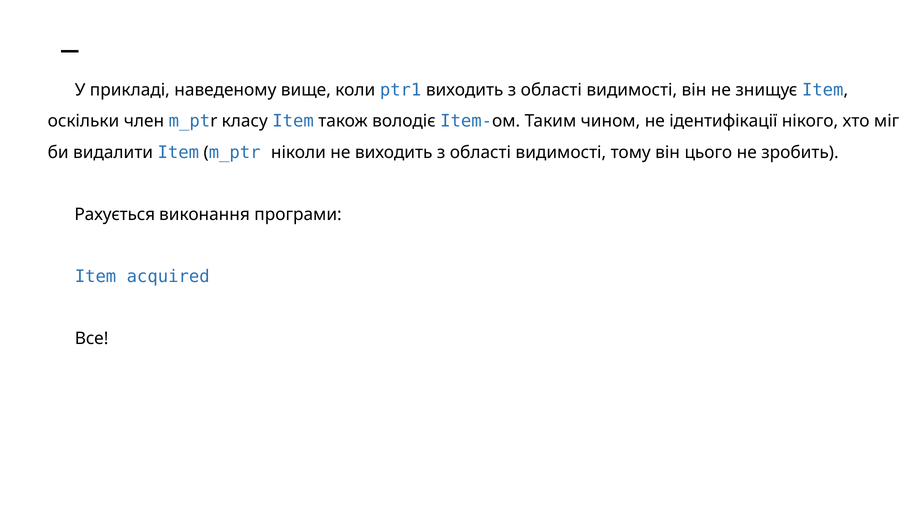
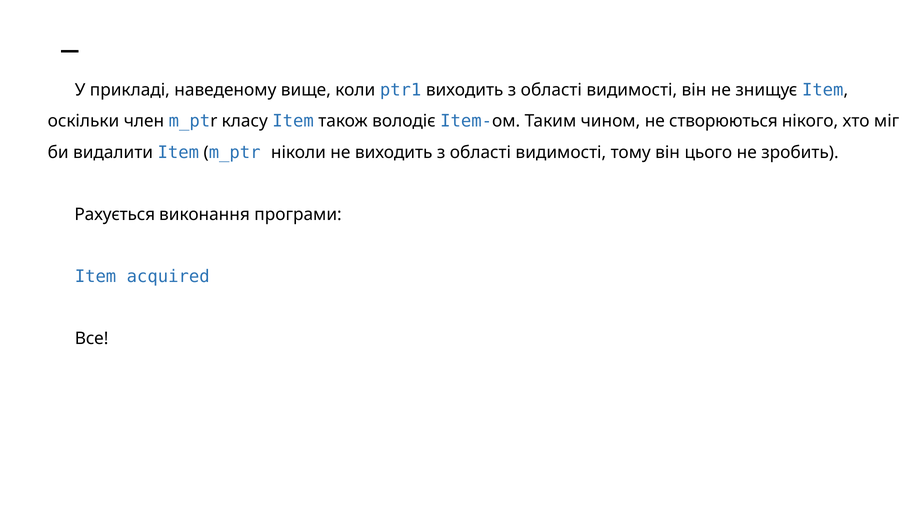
ідентифікації: ідентифікації -> створюються
